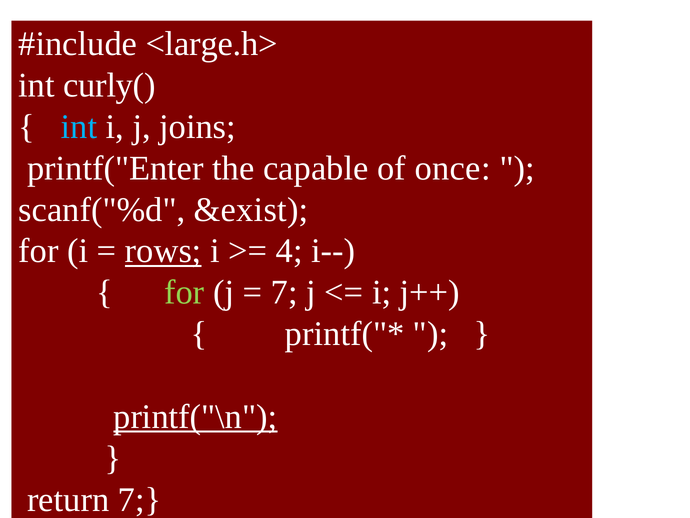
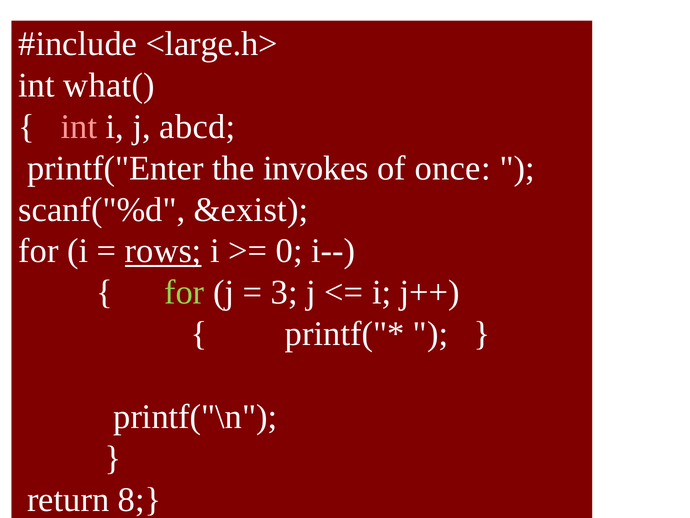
curly(: curly( -> what(
int at (79, 127) colour: light blue -> pink
joins: joins -> abcd
capable: capable -> invokes
4: 4 -> 0
7 at (284, 292): 7 -> 3
printf("\n underline: present -> none
return 7: 7 -> 8
